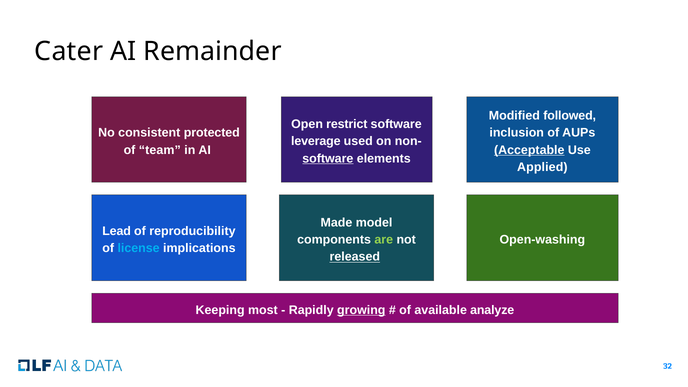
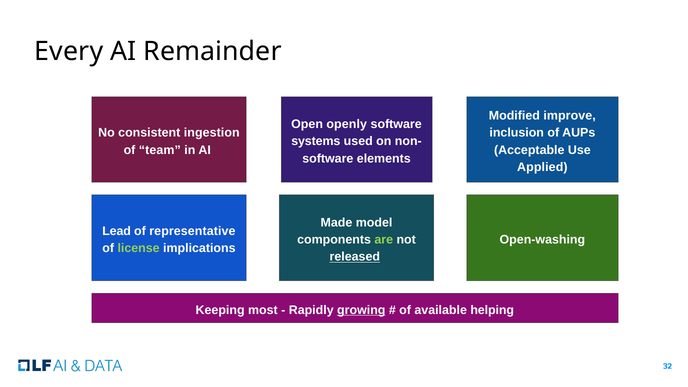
Cater: Cater -> Every
followed: followed -> improve
restrict: restrict -> openly
protected: protected -> ingestion
leverage: leverage -> systems
Acceptable underline: present -> none
software at (328, 159) underline: present -> none
reproducibility: reproducibility -> representative
license colour: light blue -> light green
analyze: analyze -> helping
